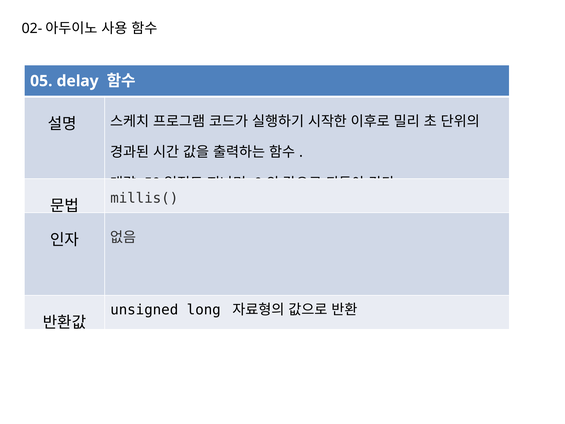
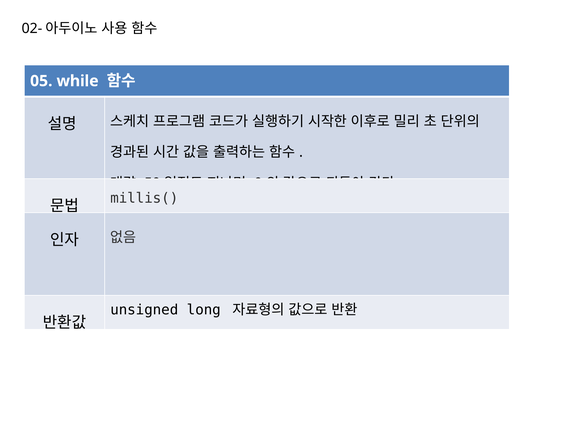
delay: delay -> while
